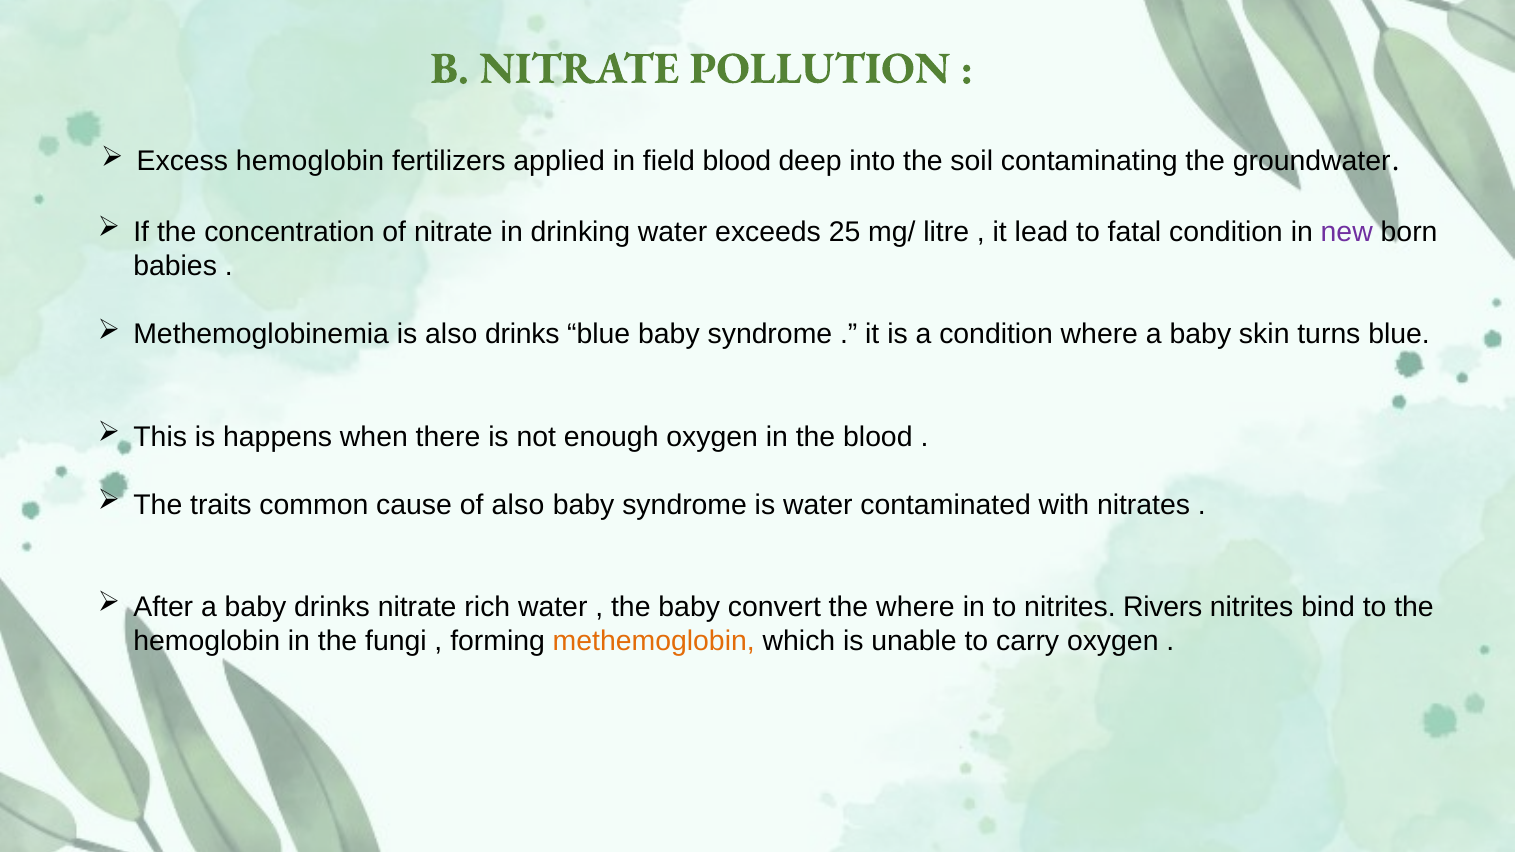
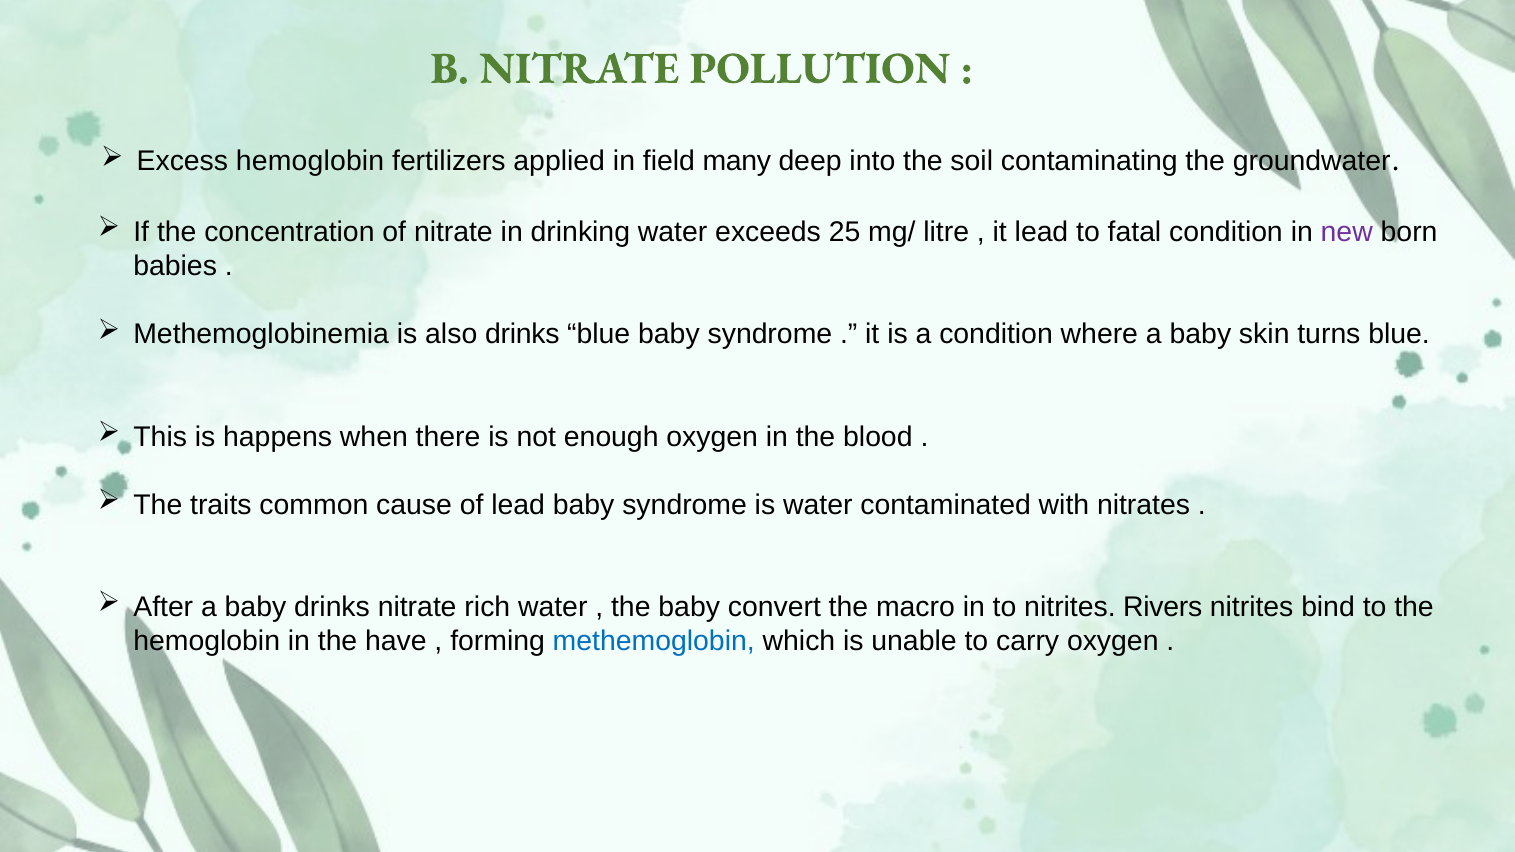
field blood: blood -> many
of also: also -> lead
the where: where -> macro
fungi: fungi -> have
methemoglobin colour: orange -> blue
